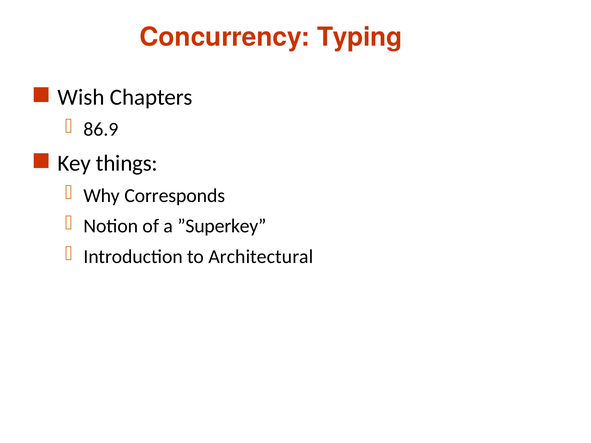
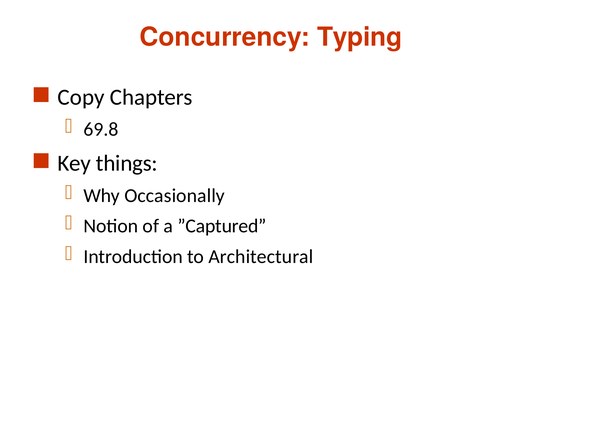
Wish: Wish -> Copy
86.9: 86.9 -> 69.8
Corresponds: Corresponds -> Occasionally
”Superkey: ”Superkey -> ”Captured
